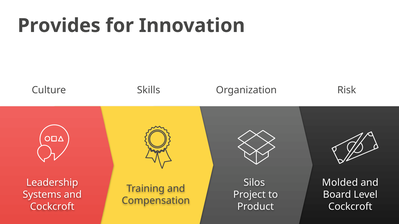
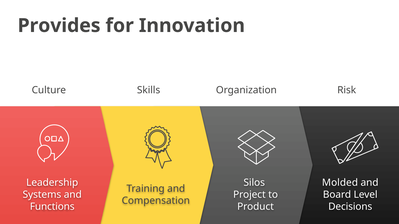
Cockcroft at (52, 207): Cockcroft -> Functions
Cockcroft at (350, 207): Cockcroft -> Decisions
